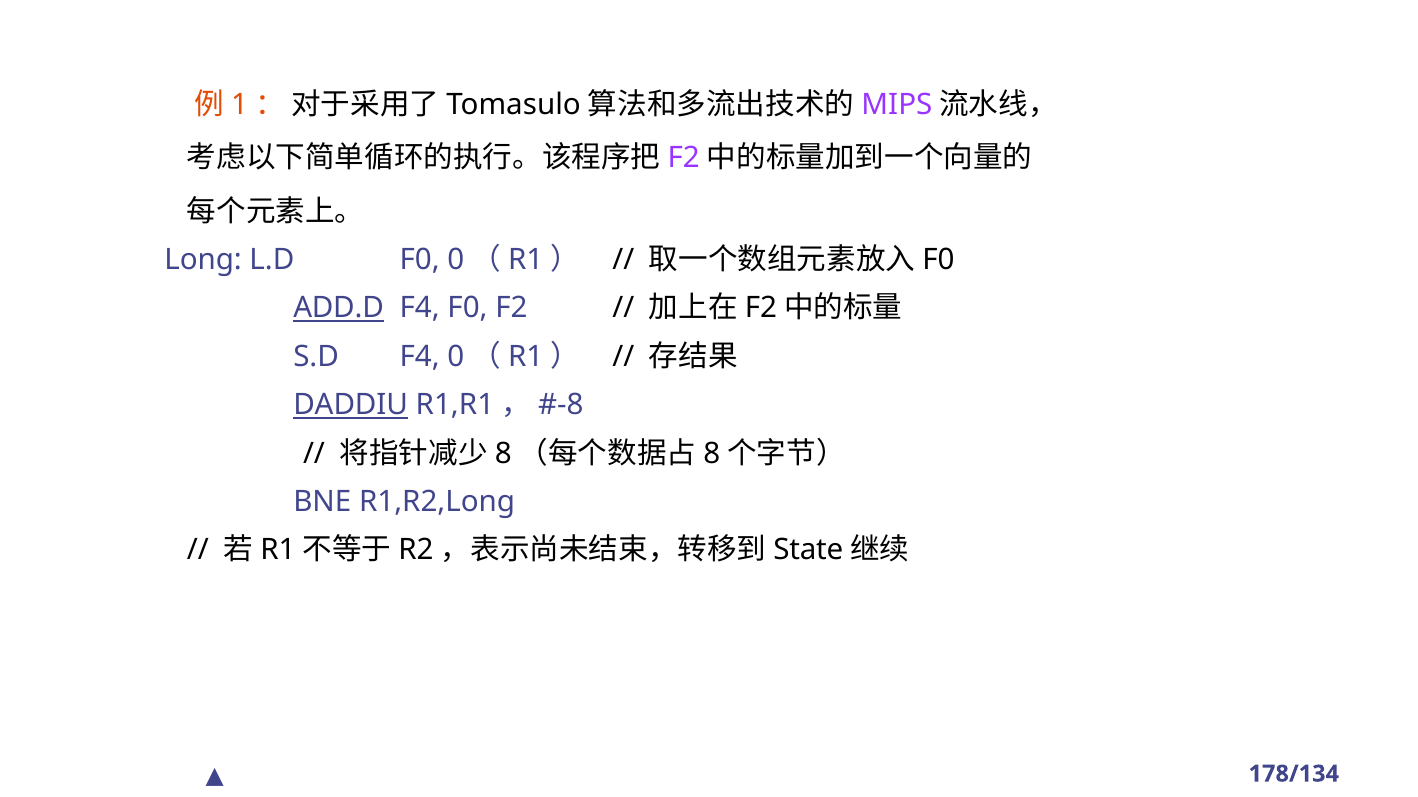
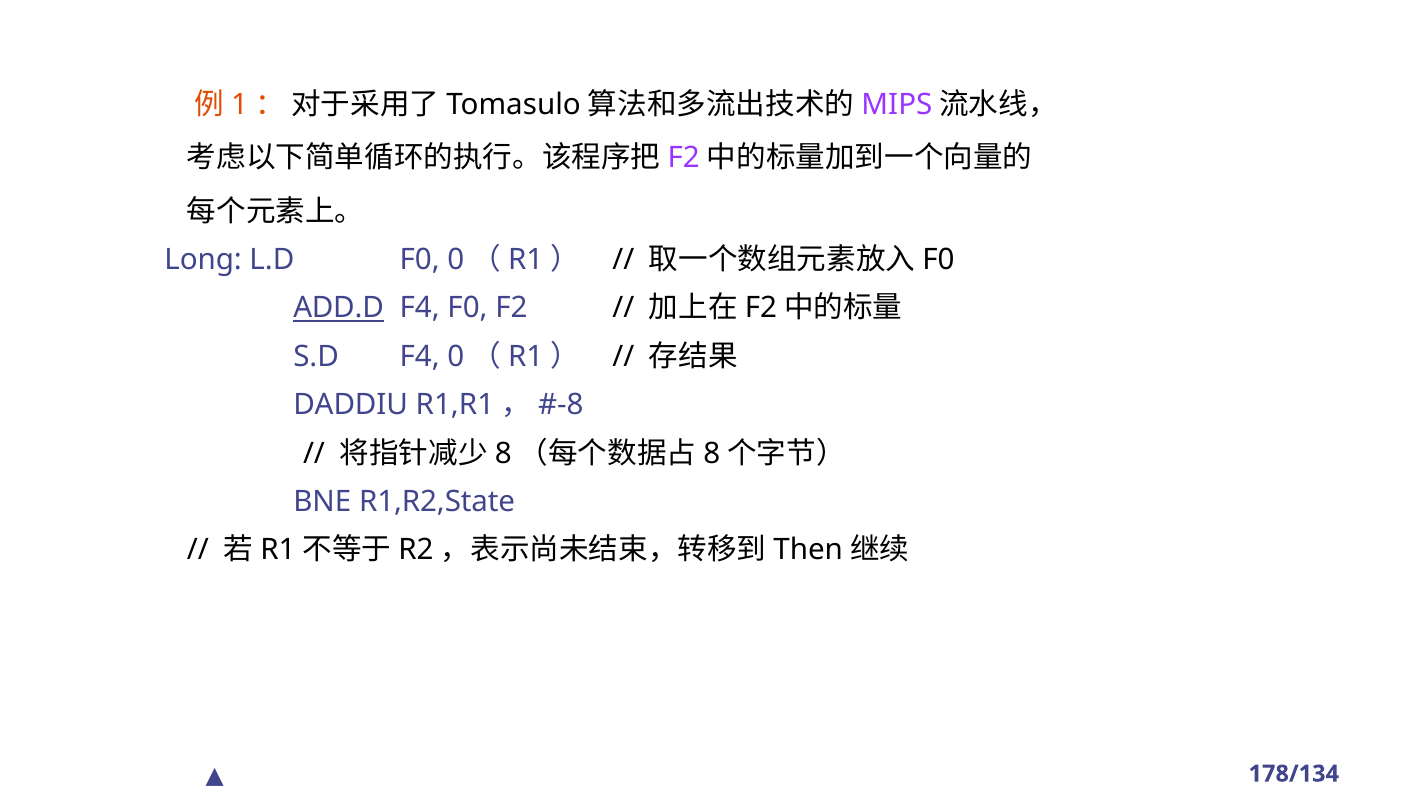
DADDIU underline: present -> none
R1,R2,Long: R1,R2,Long -> R1,R2,State
State: State -> Then
